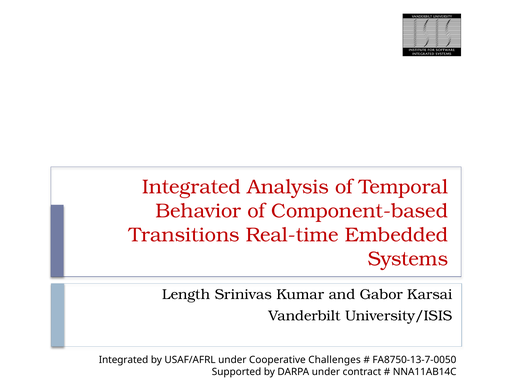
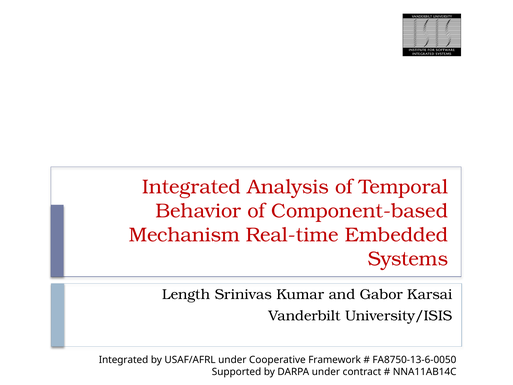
Transitions: Transitions -> Mechanism
Challenges: Challenges -> Framework
FA8750-13-7-0050: FA8750-13-7-0050 -> FA8750-13-6-0050
